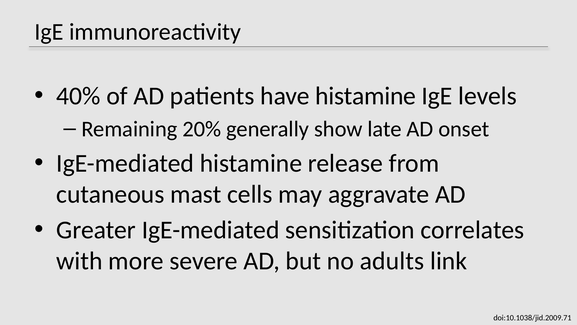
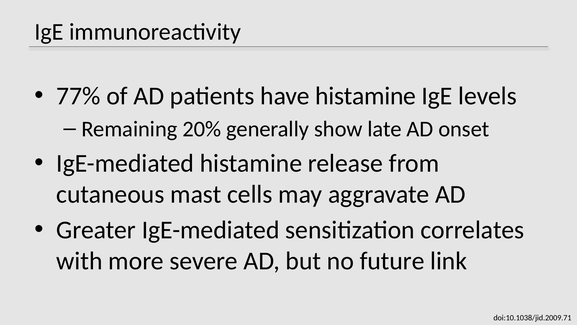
40%: 40% -> 77%
adults: adults -> future
